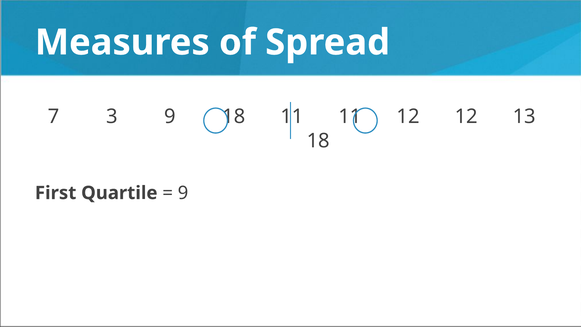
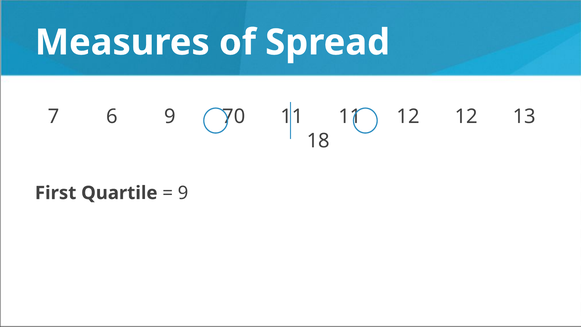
3: 3 -> 6
9 18: 18 -> 70
